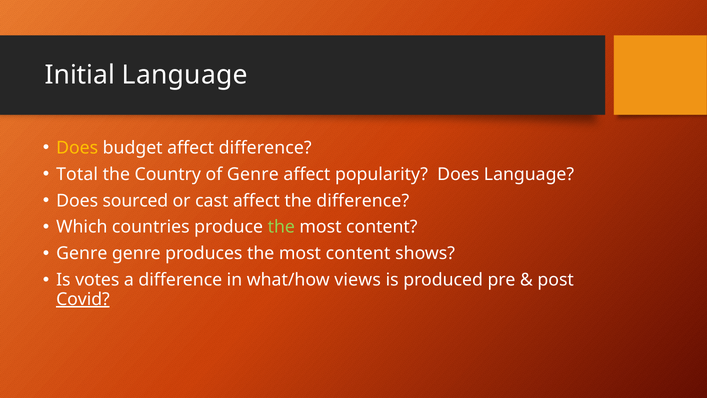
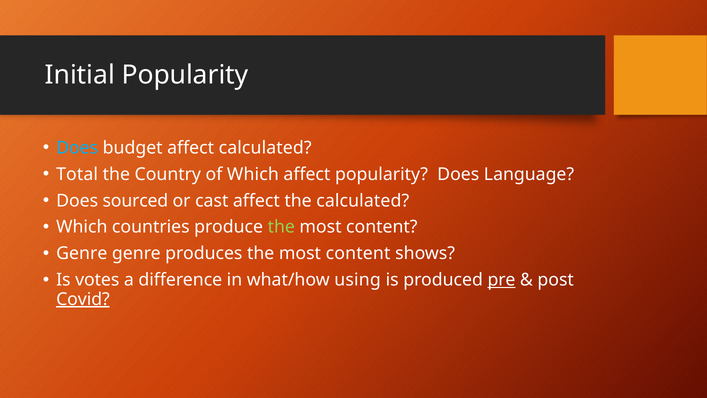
Initial Language: Language -> Popularity
Does at (77, 148) colour: yellow -> light blue
affect difference: difference -> calculated
of Genre: Genre -> Which
the difference: difference -> calculated
views: views -> using
pre underline: none -> present
